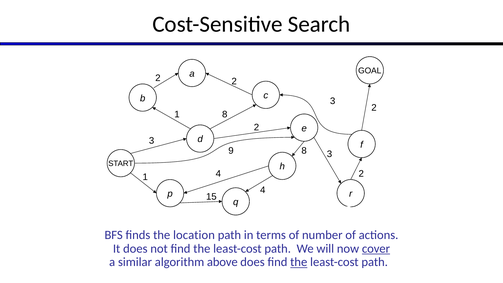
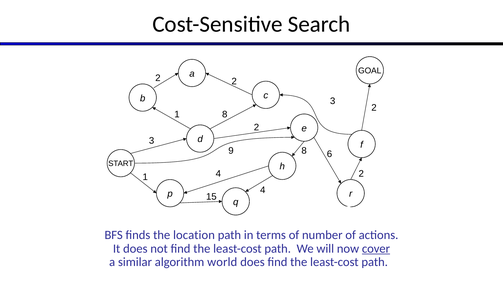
9 3: 3 -> 6
above: above -> world
the at (299, 262) underline: present -> none
